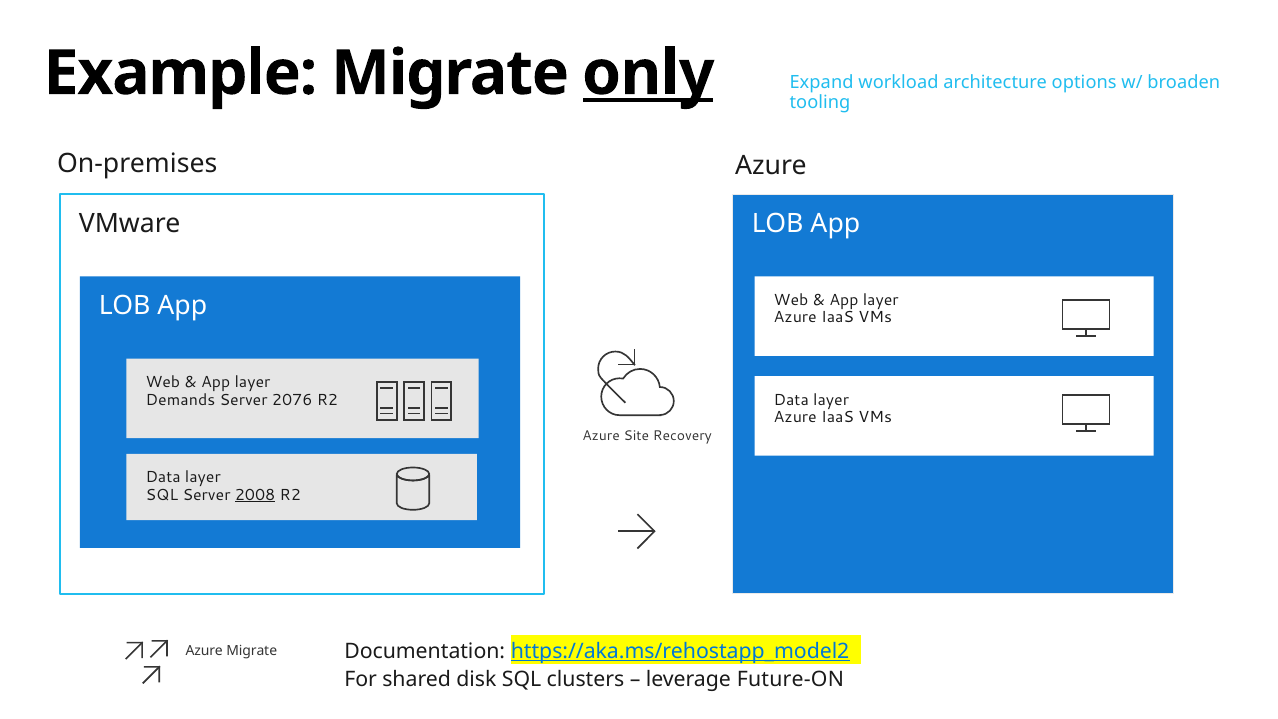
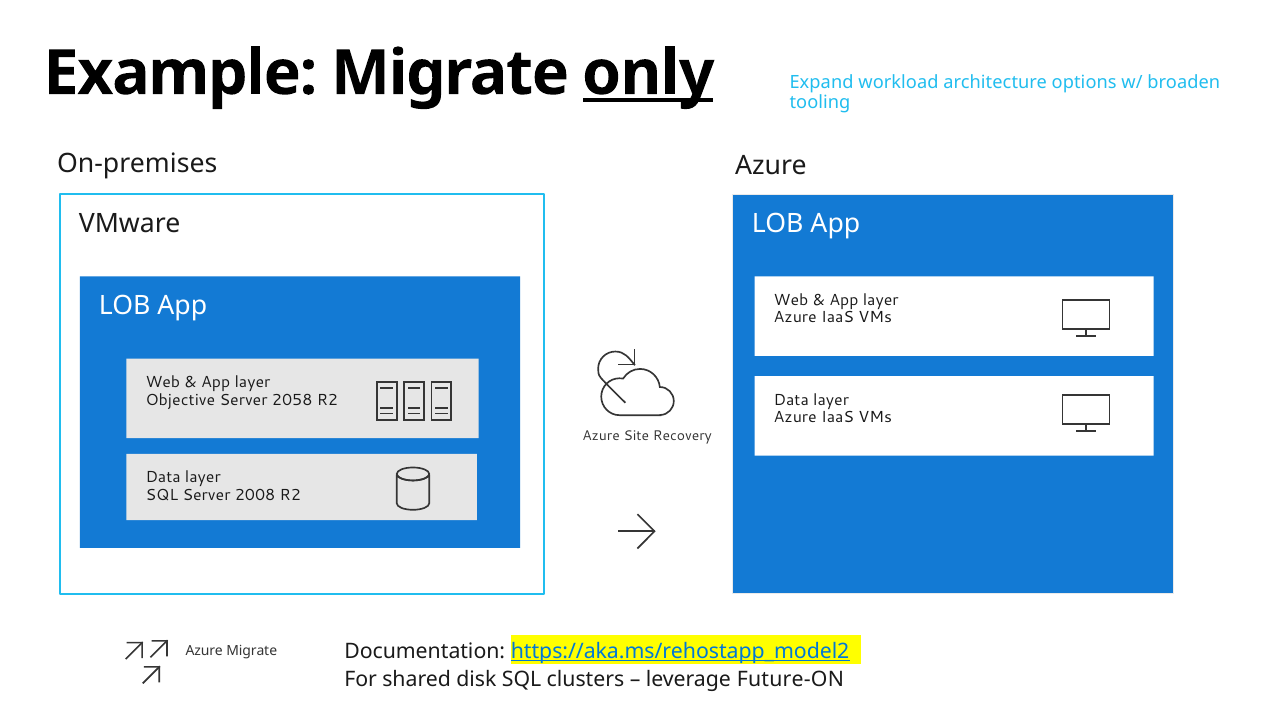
Demands: Demands -> Objective
2076: 2076 -> 2058
2008 underline: present -> none
